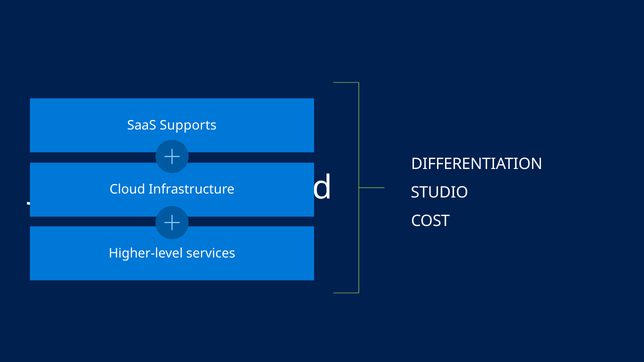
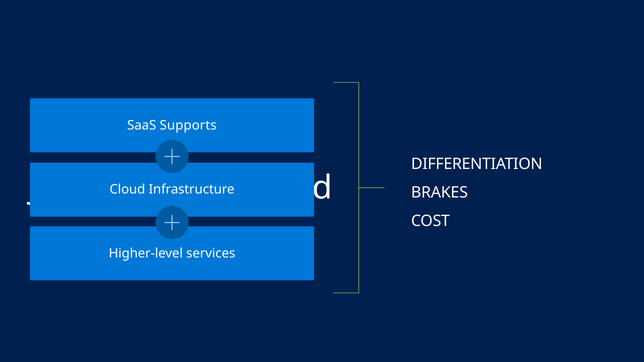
STUDIO: STUDIO -> BRAKES
